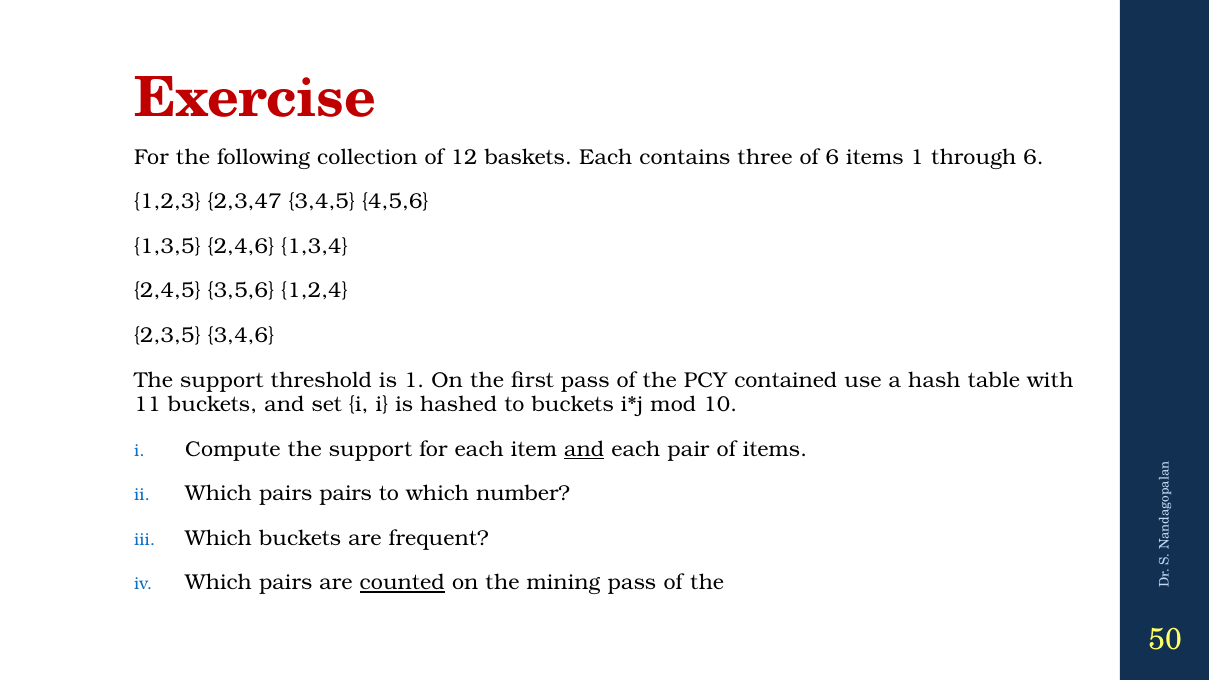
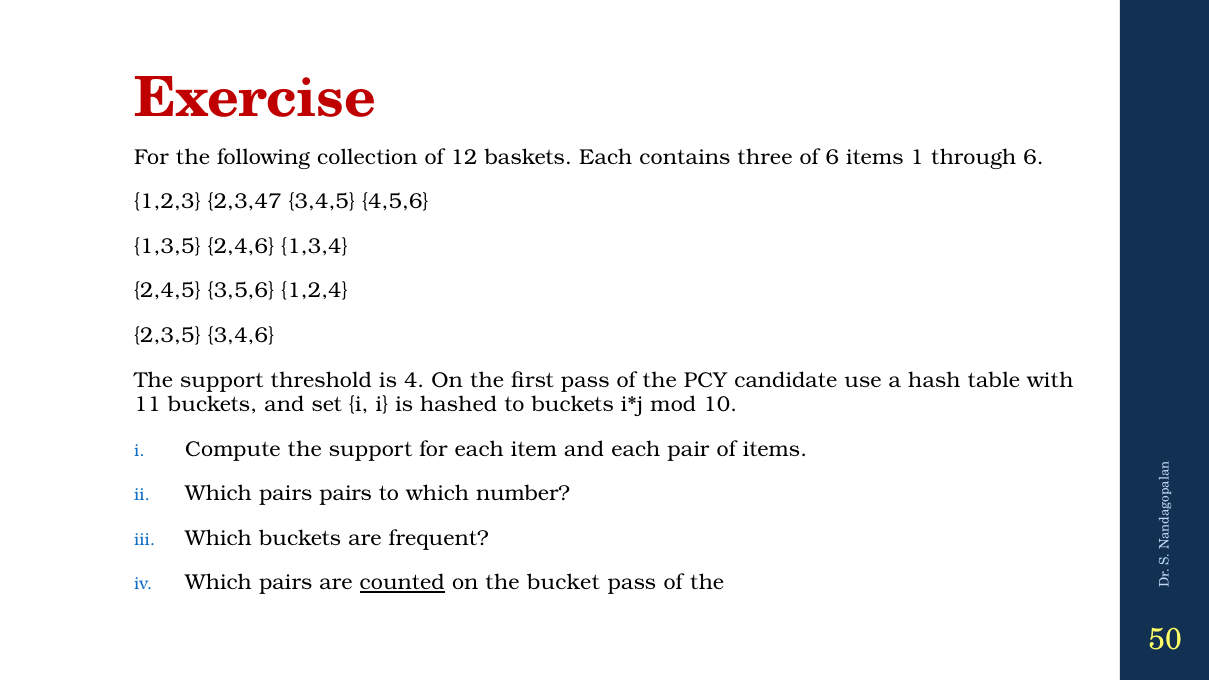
is 1: 1 -> 4
contained: contained -> candidate
and at (584, 449) underline: present -> none
mining: mining -> bucket
